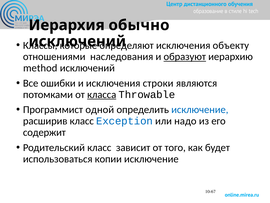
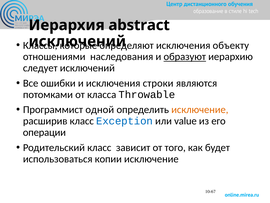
обычно: обычно -> abstract
method: method -> следует
класса underline: present -> none
исключение at (200, 109) colour: blue -> orange
надо: надо -> value
содержит: содержит -> операции
